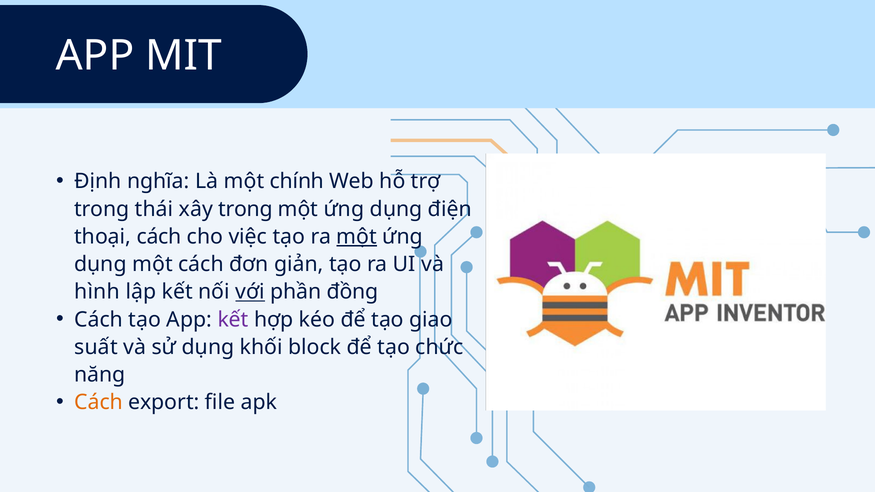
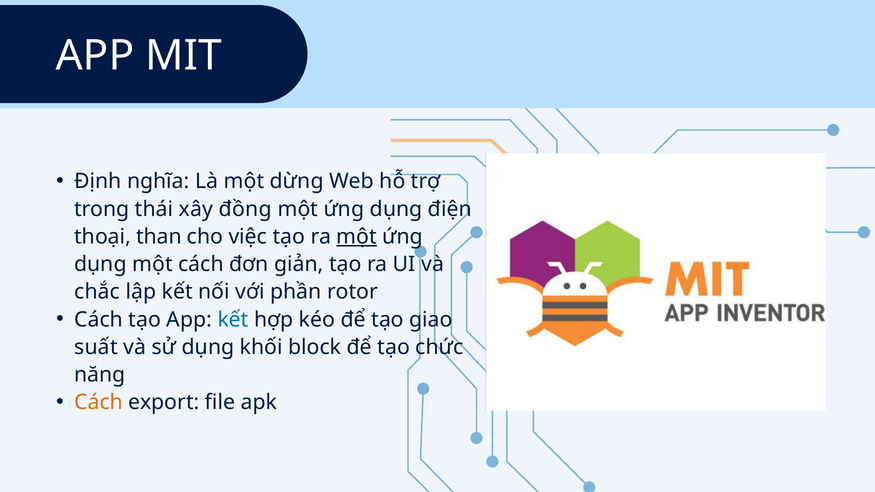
chính: chính -> dừng
xây trong: trong -> đồng
thoại cách: cách -> than
hình: hình -> chắc
với underline: present -> none
đồng: đồng -> rotor
kết at (233, 320) colour: purple -> blue
